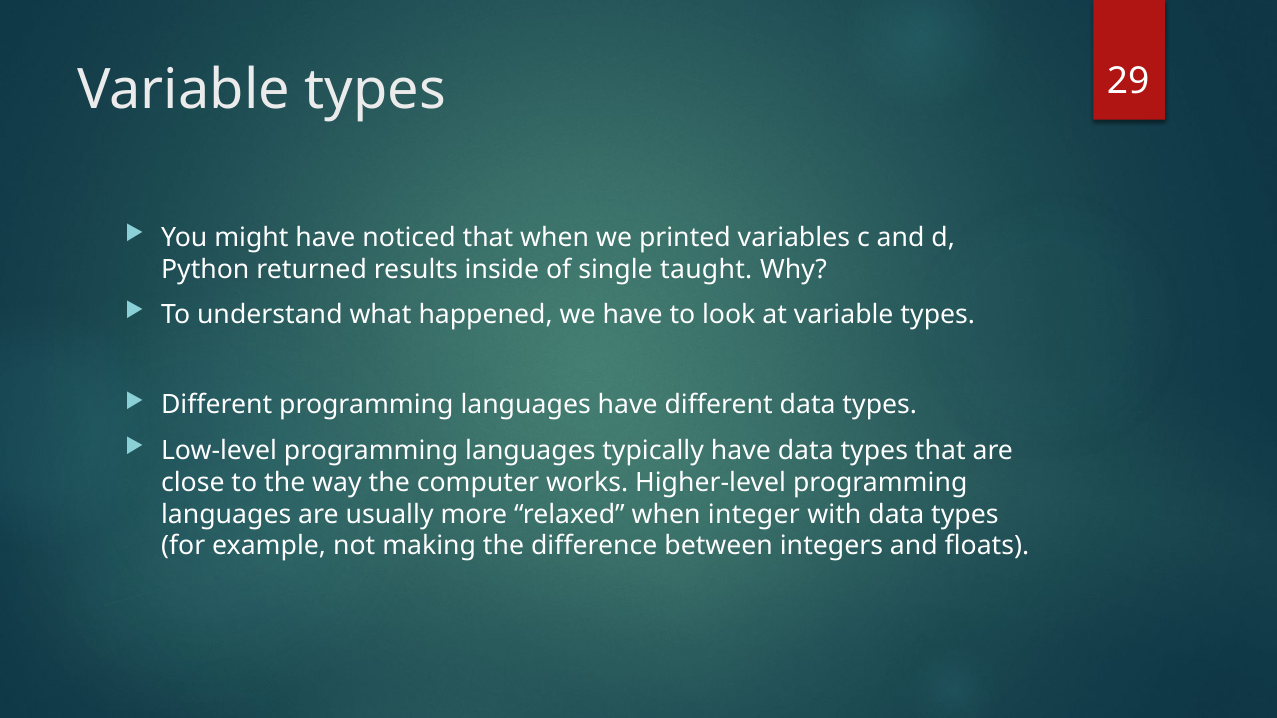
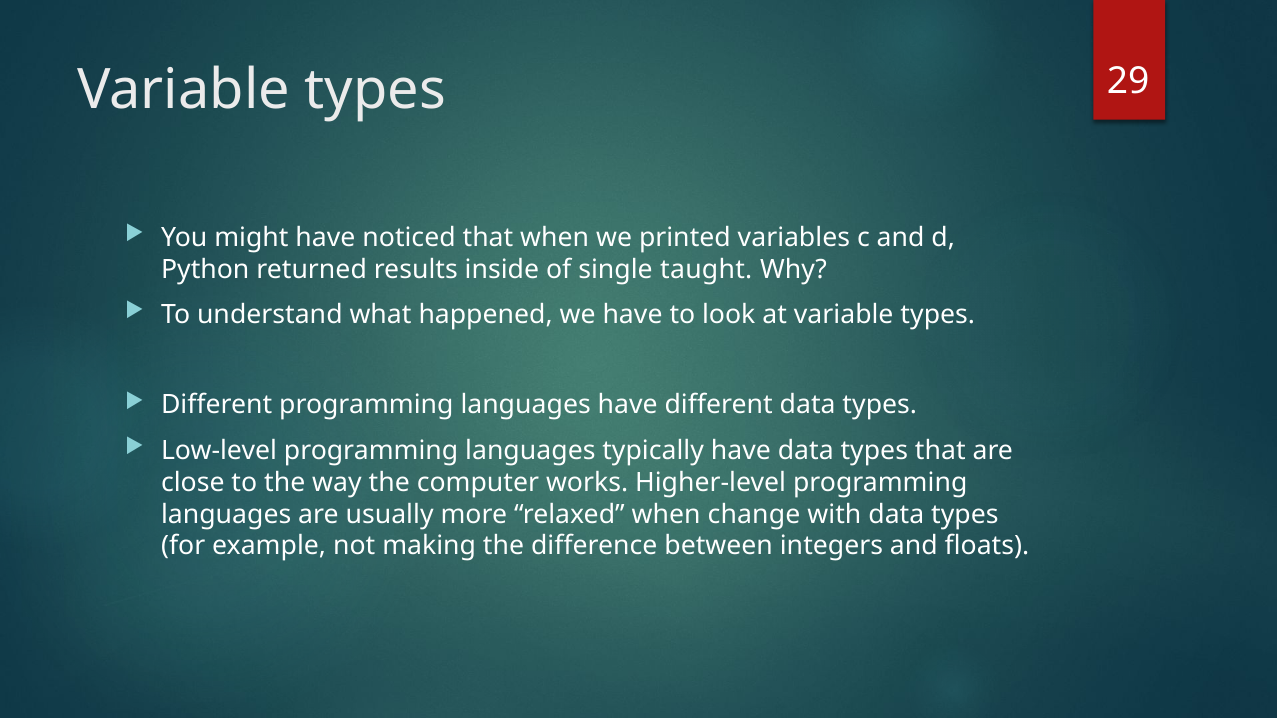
integer: integer -> change
